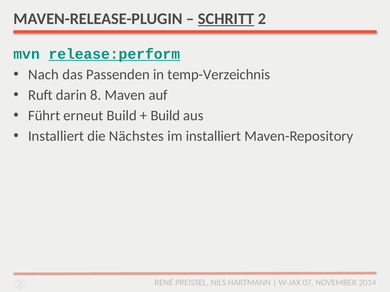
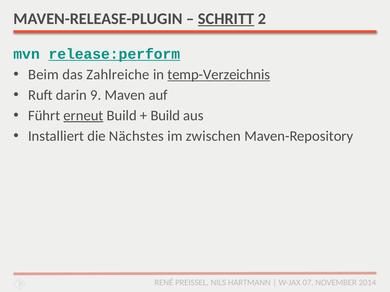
Nach: Nach -> Beim
Passenden: Passenden -> Zahlreiche
temp-Verzeichnis underline: none -> present
8: 8 -> 9
erneut underline: none -> present
im installiert: installiert -> zwischen
